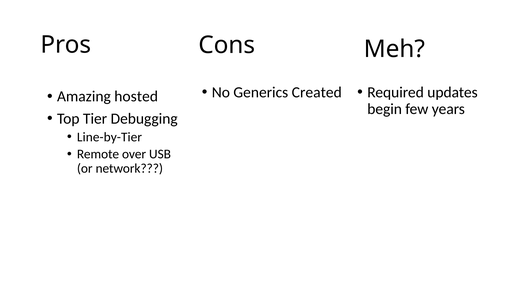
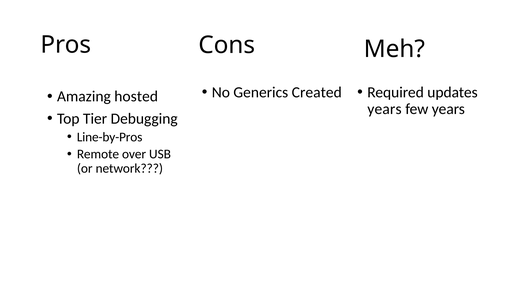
begin at (385, 109): begin -> years
Line-by-Tier: Line-by-Tier -> Line-by-Pros
